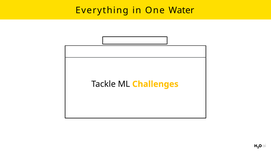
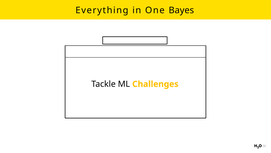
Water: Water -> Bayes
